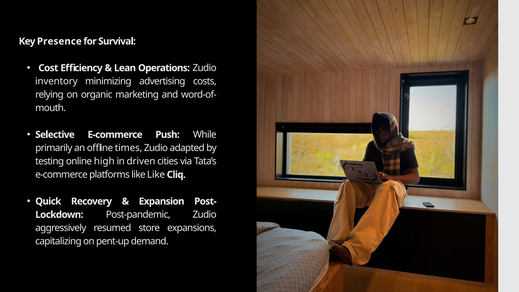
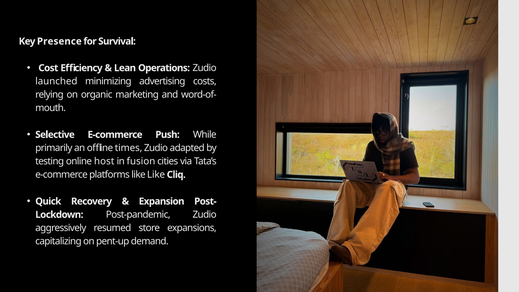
inventory: inventory -> launched
high: high -> host
driven: driven -> fusion
